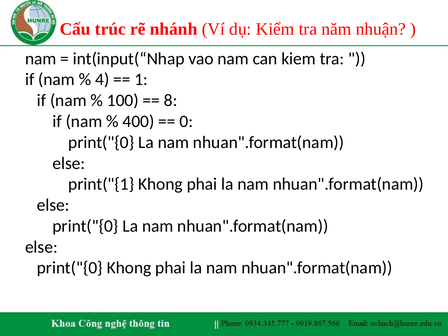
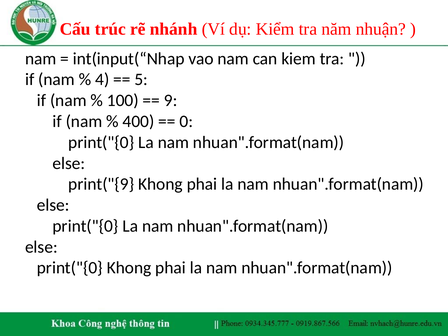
1: 1 -> 5
8: 8 -> 9
print("{1: print("{1 -> print("{9
